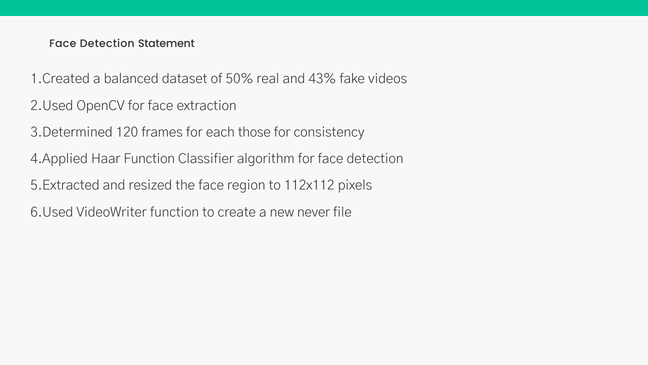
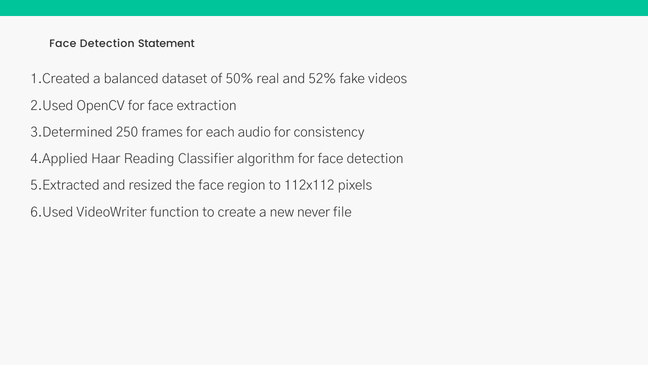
43%: 43% -> 52%
120: 120 -> 250
those: those -> audio
Haar Function: Function -> Reading
